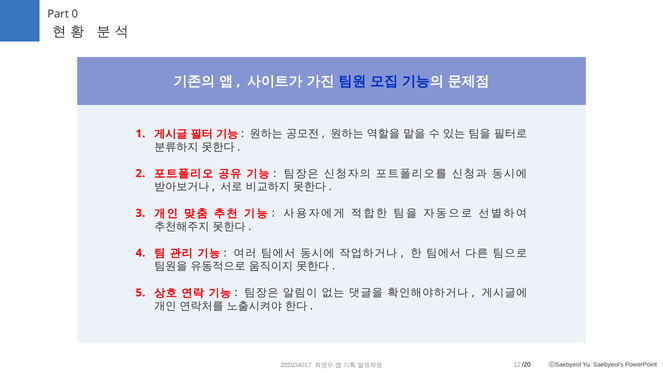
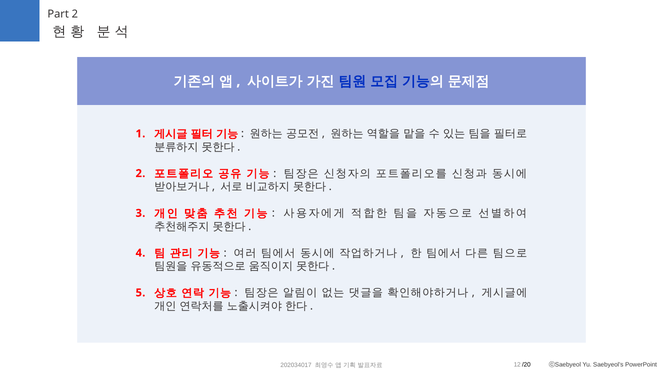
Part 0: 0 -> 2
